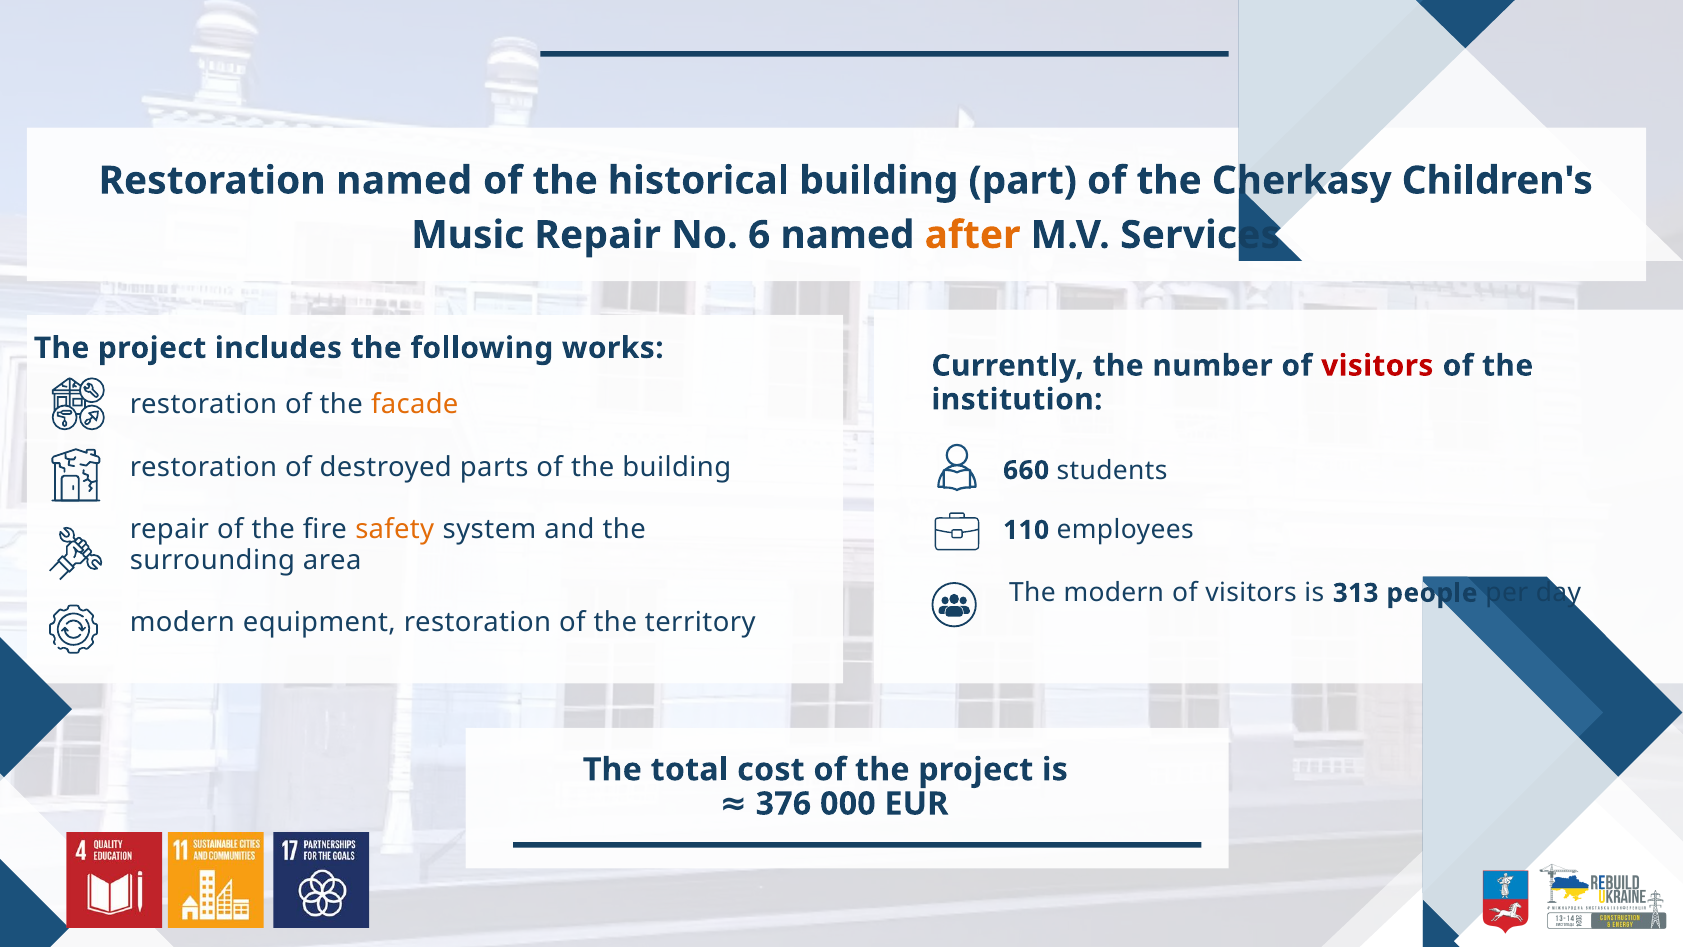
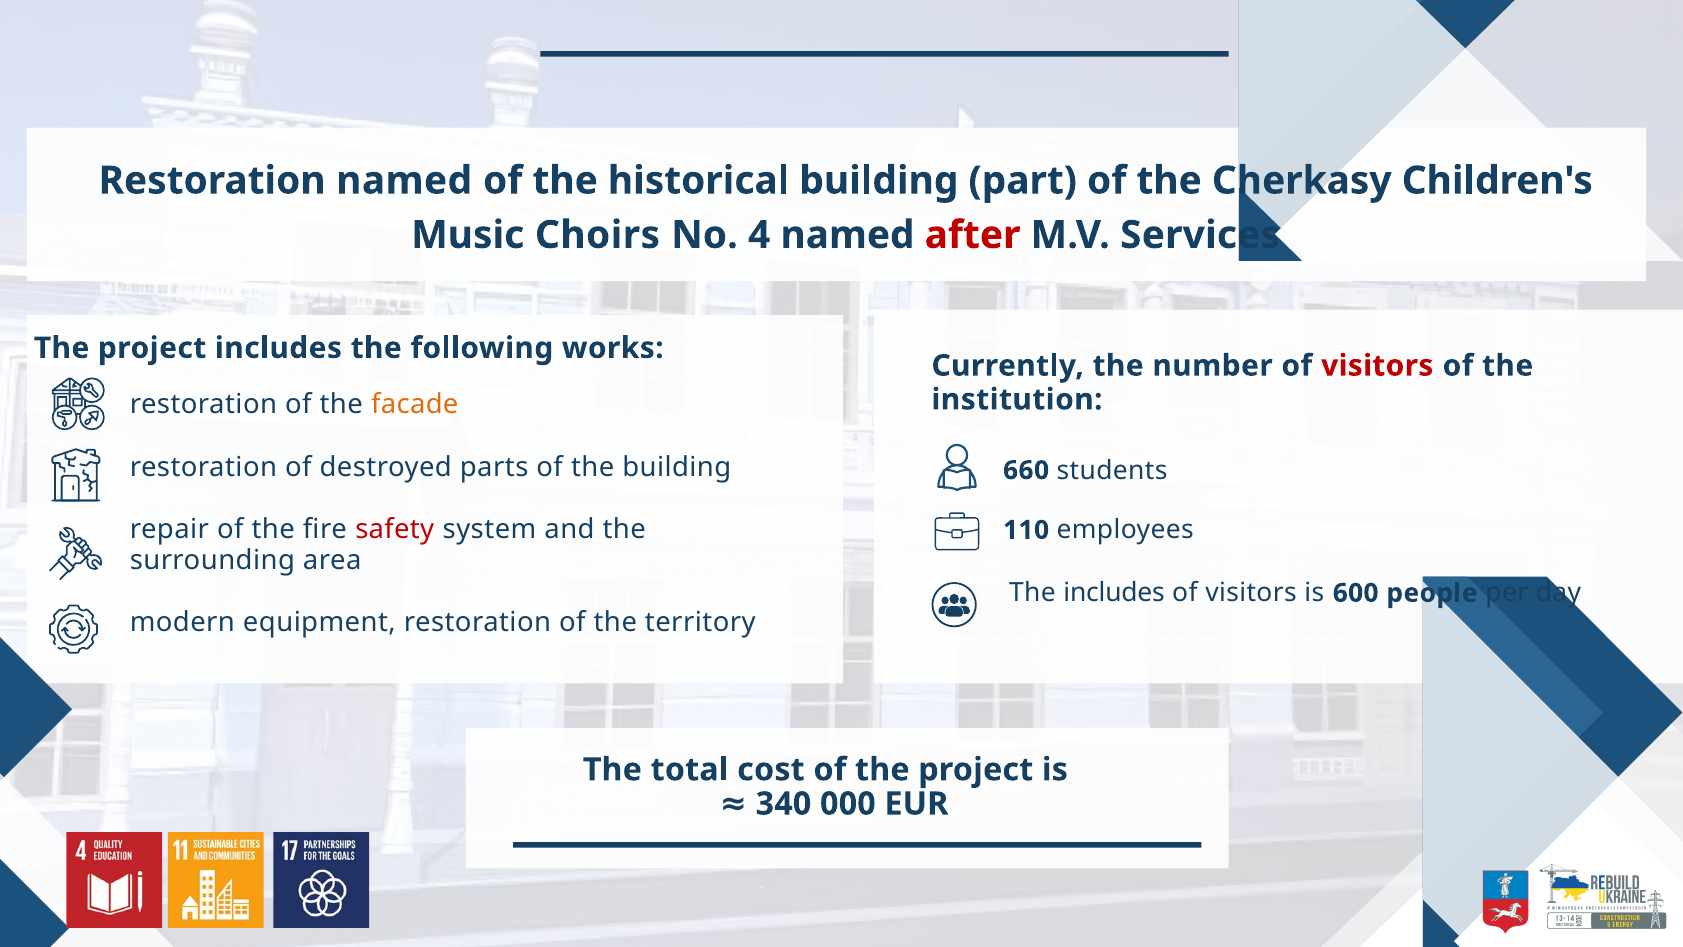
Music Repair: Repair -> Choirs
6: 6 -> 4
after colour: orange -> red
safety colour: orange -> red
The modern: modern -> includes
313: 313 -> 600
376: 376 -> 340
